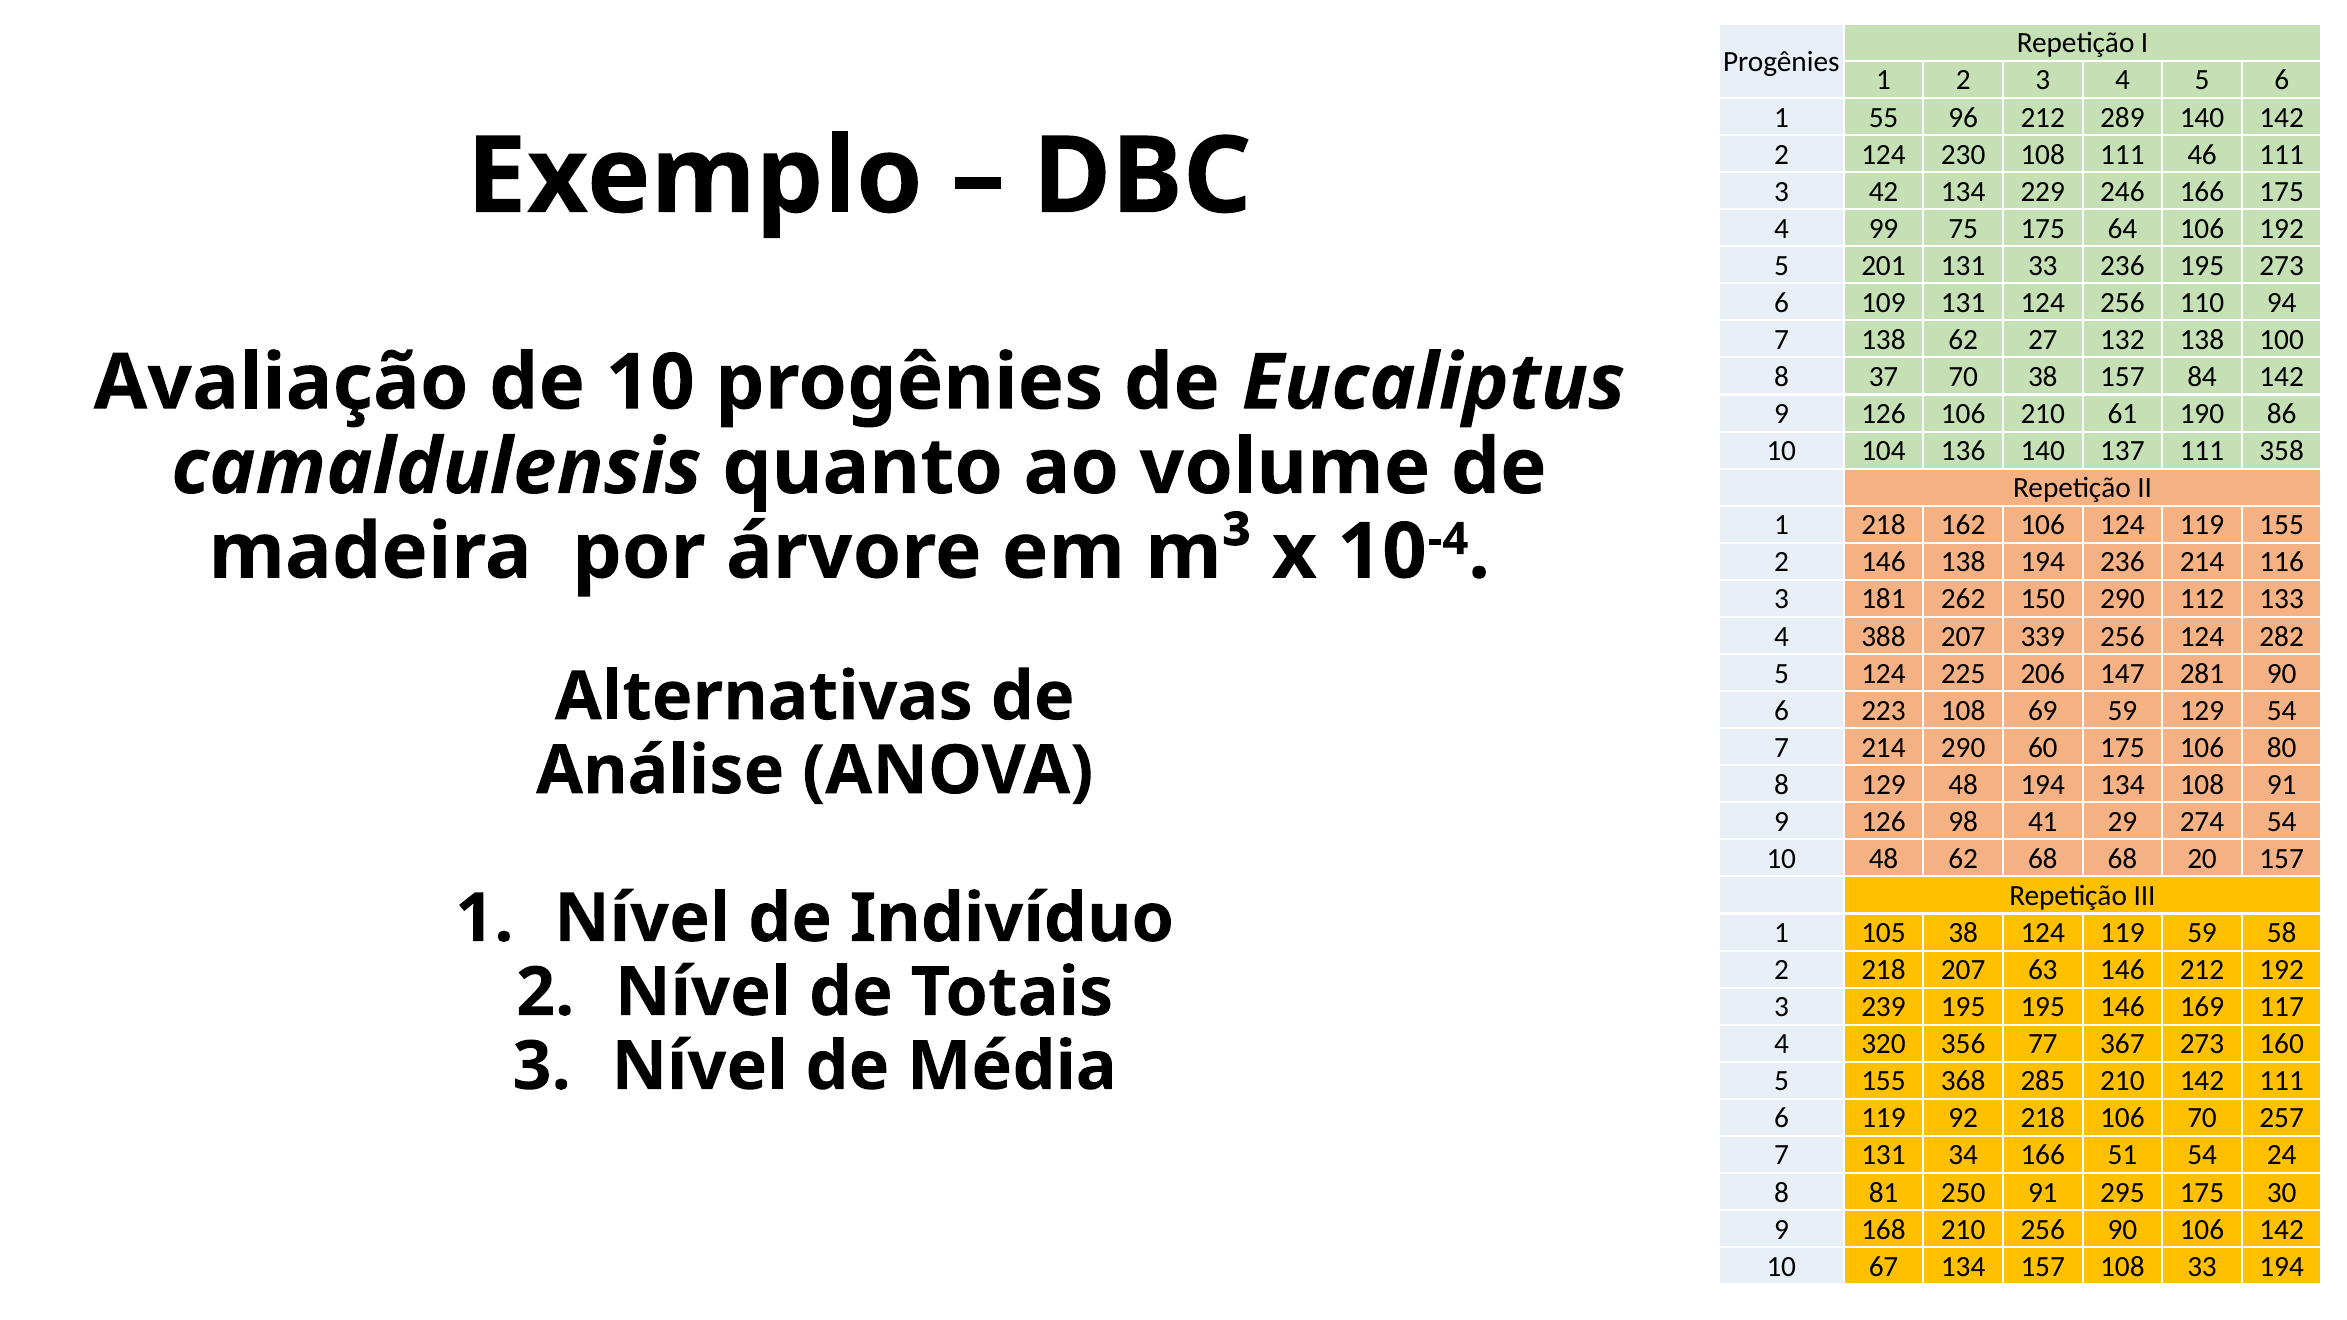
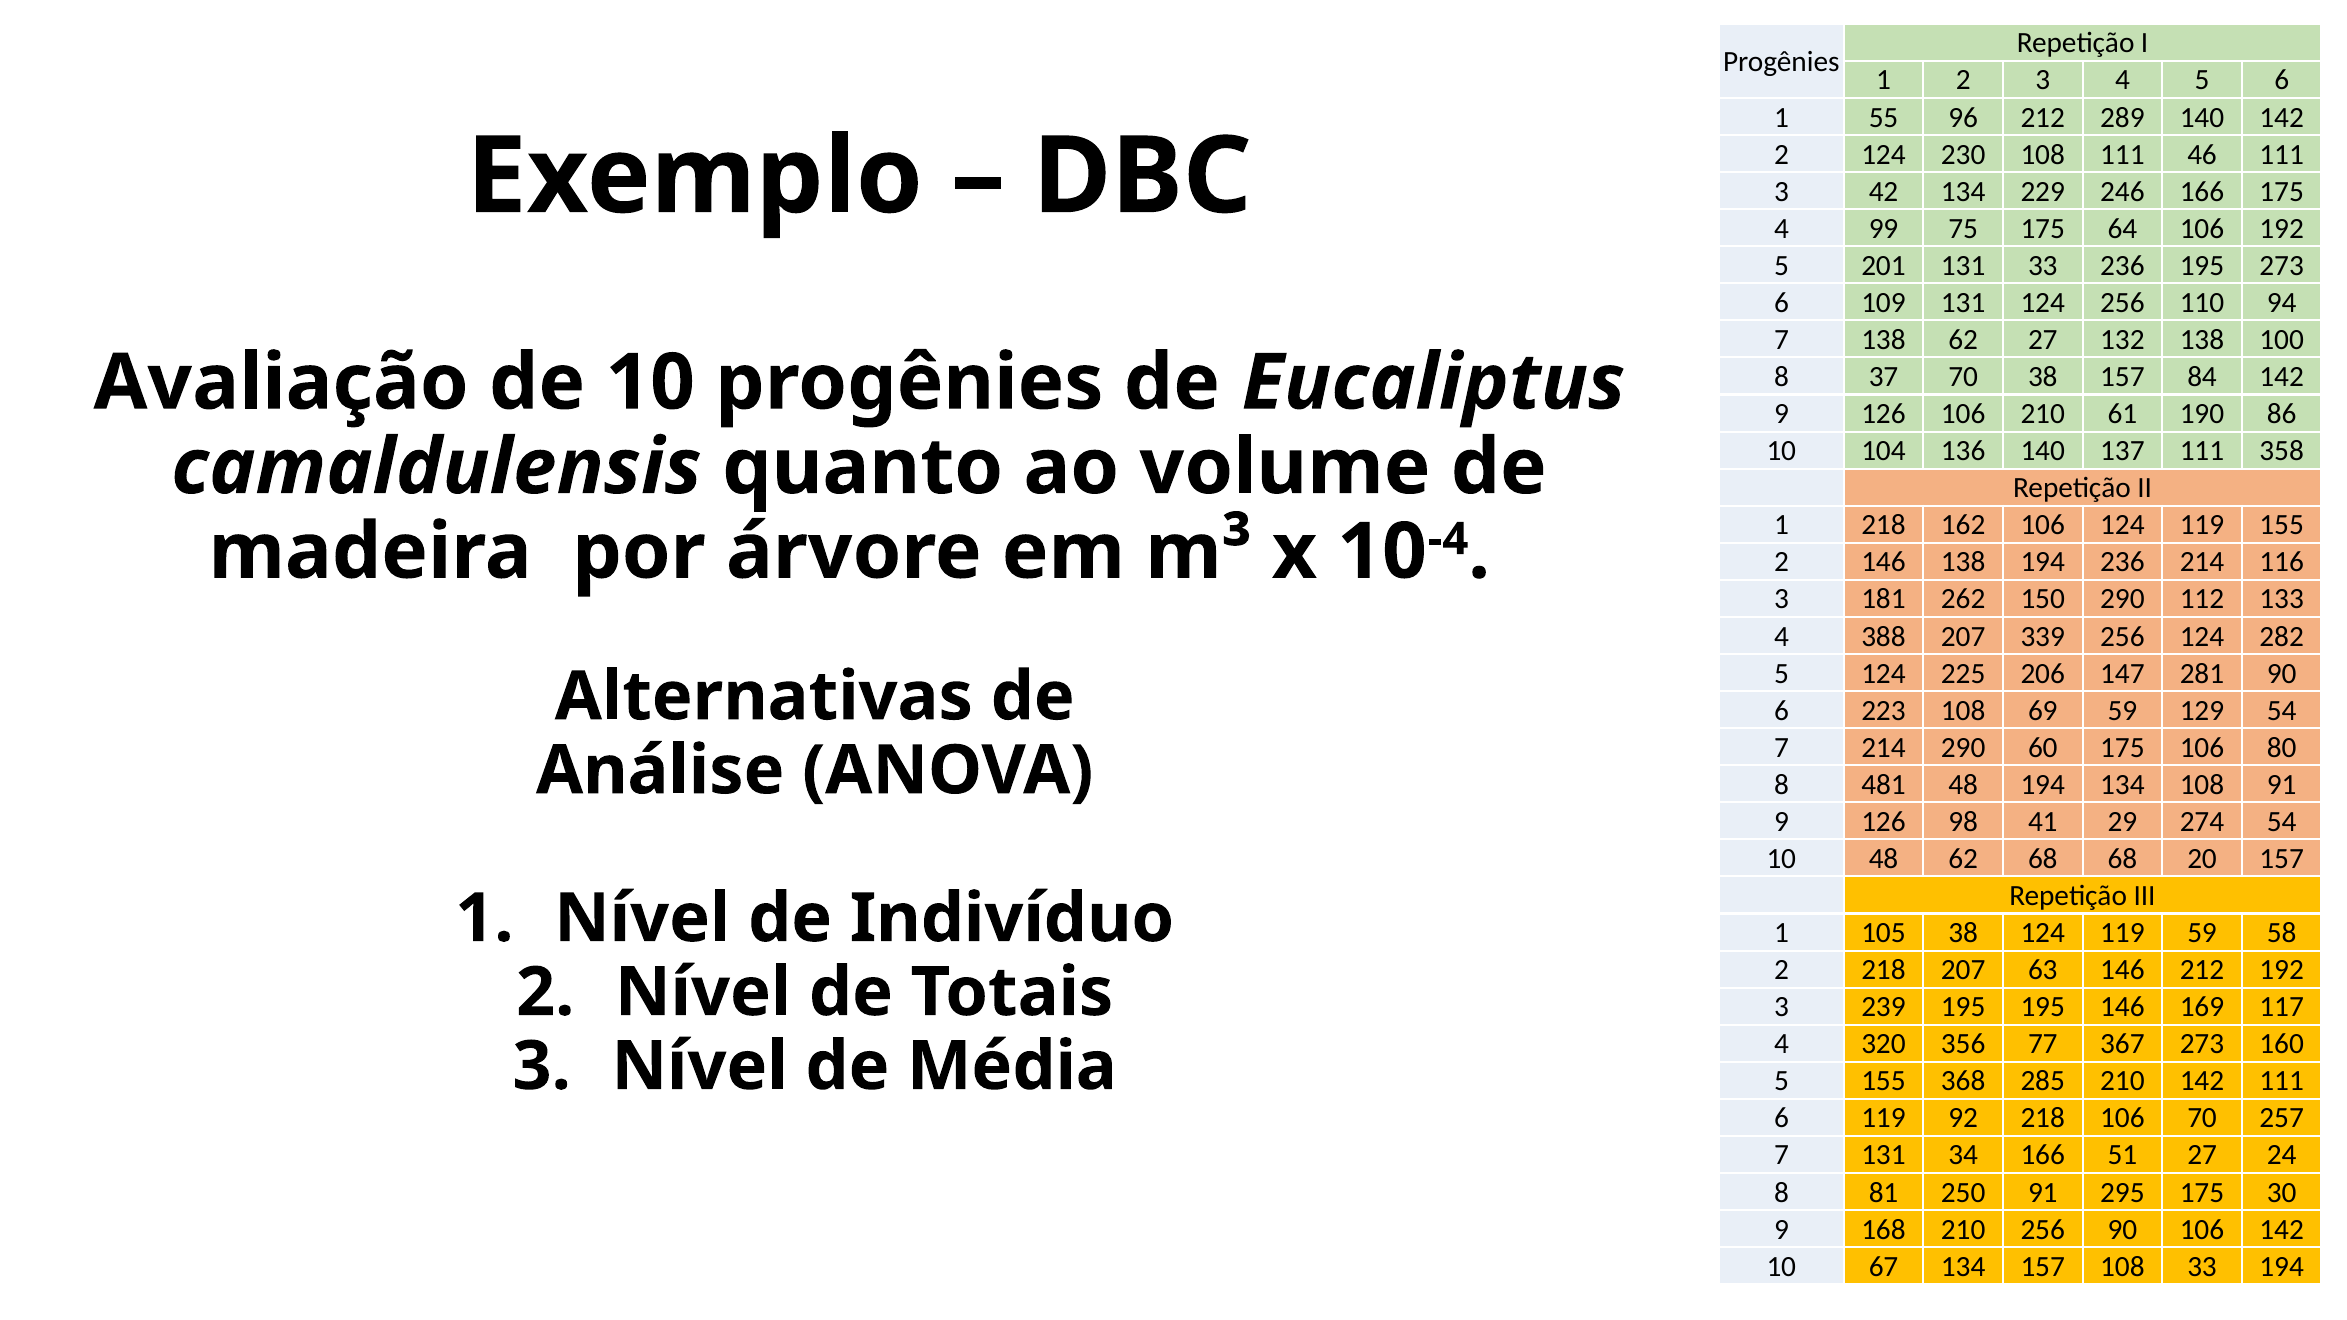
8 129: 129 -> 481
51 54: 54 -> 27
